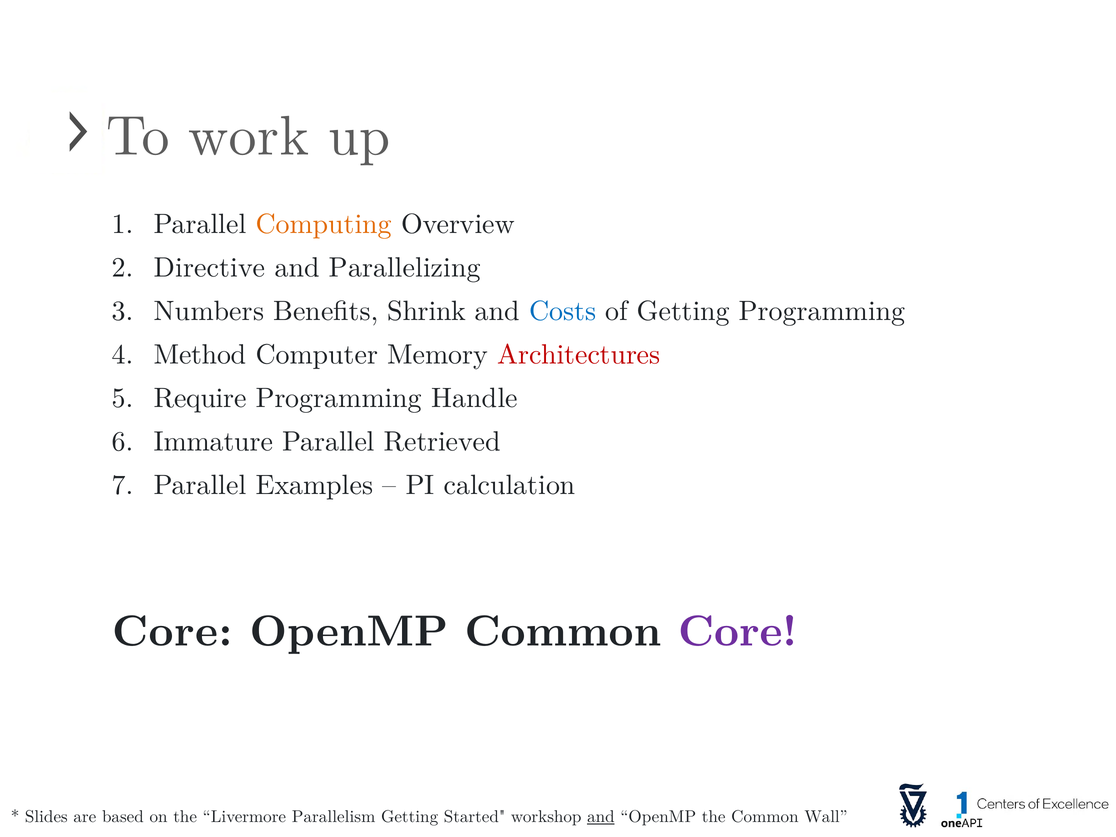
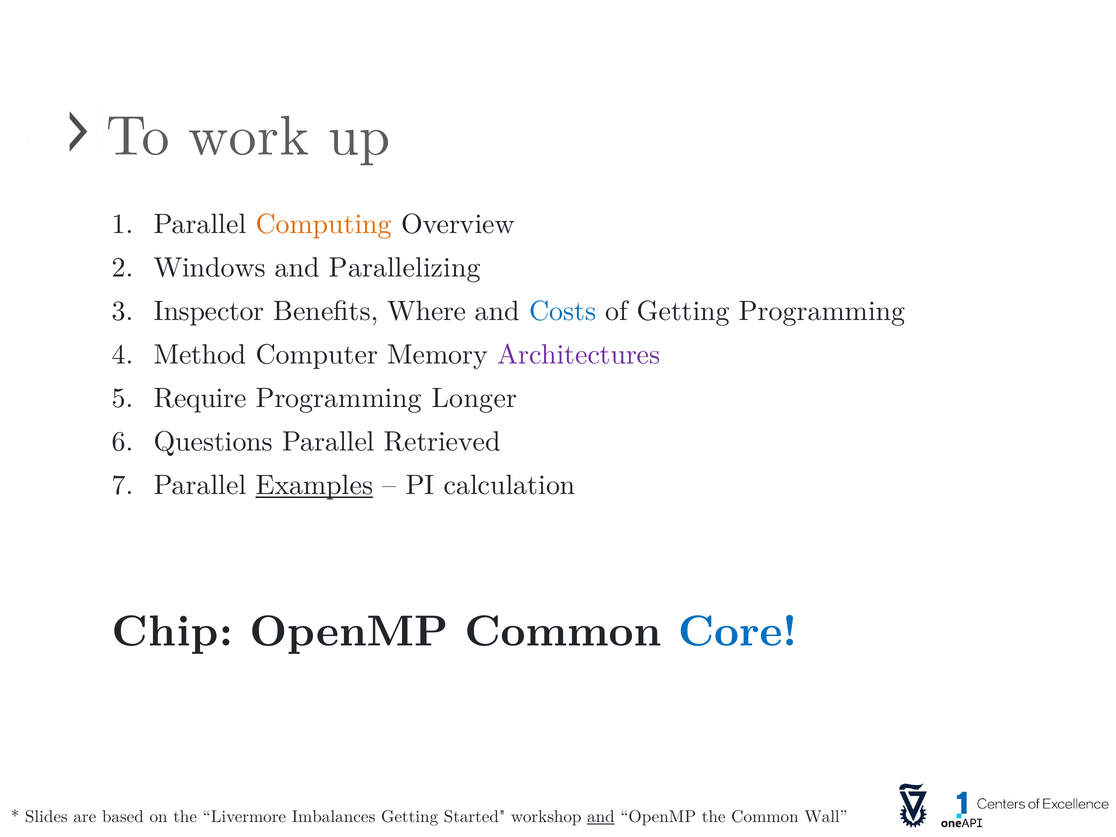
Directive: Directive -> Windows
Numbers: Numbers -> Inspector
Shrink: Shrink -> Where
Architectures colour: red -> purple
Handle: Handle -> Longer
Immature: Immature -> Questions
Examples underline: none -> present
Core at (172, 632): Core -> Chip
Core at (738, 632) colour: purple -> blue
Parallelism: Parallelism -> Imbalances
